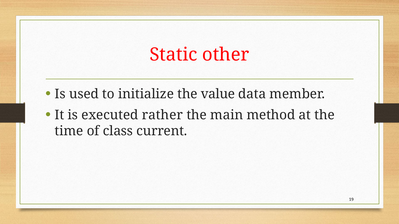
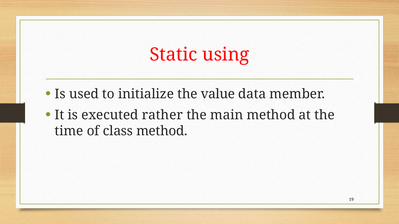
other: other -> using
class current: current -> method
